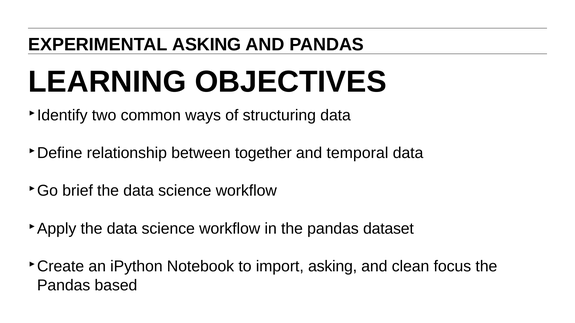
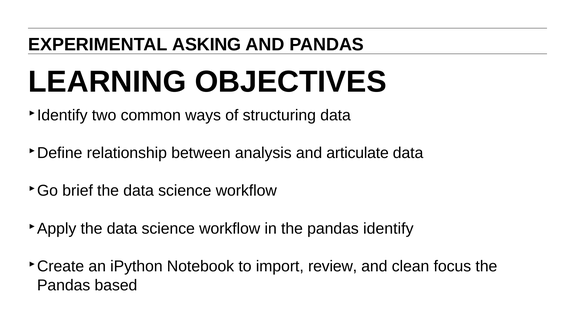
together: together -> analysis
temporal: temporal -> articulate
dataset: dataset -> identify
import asking: asking -> review
